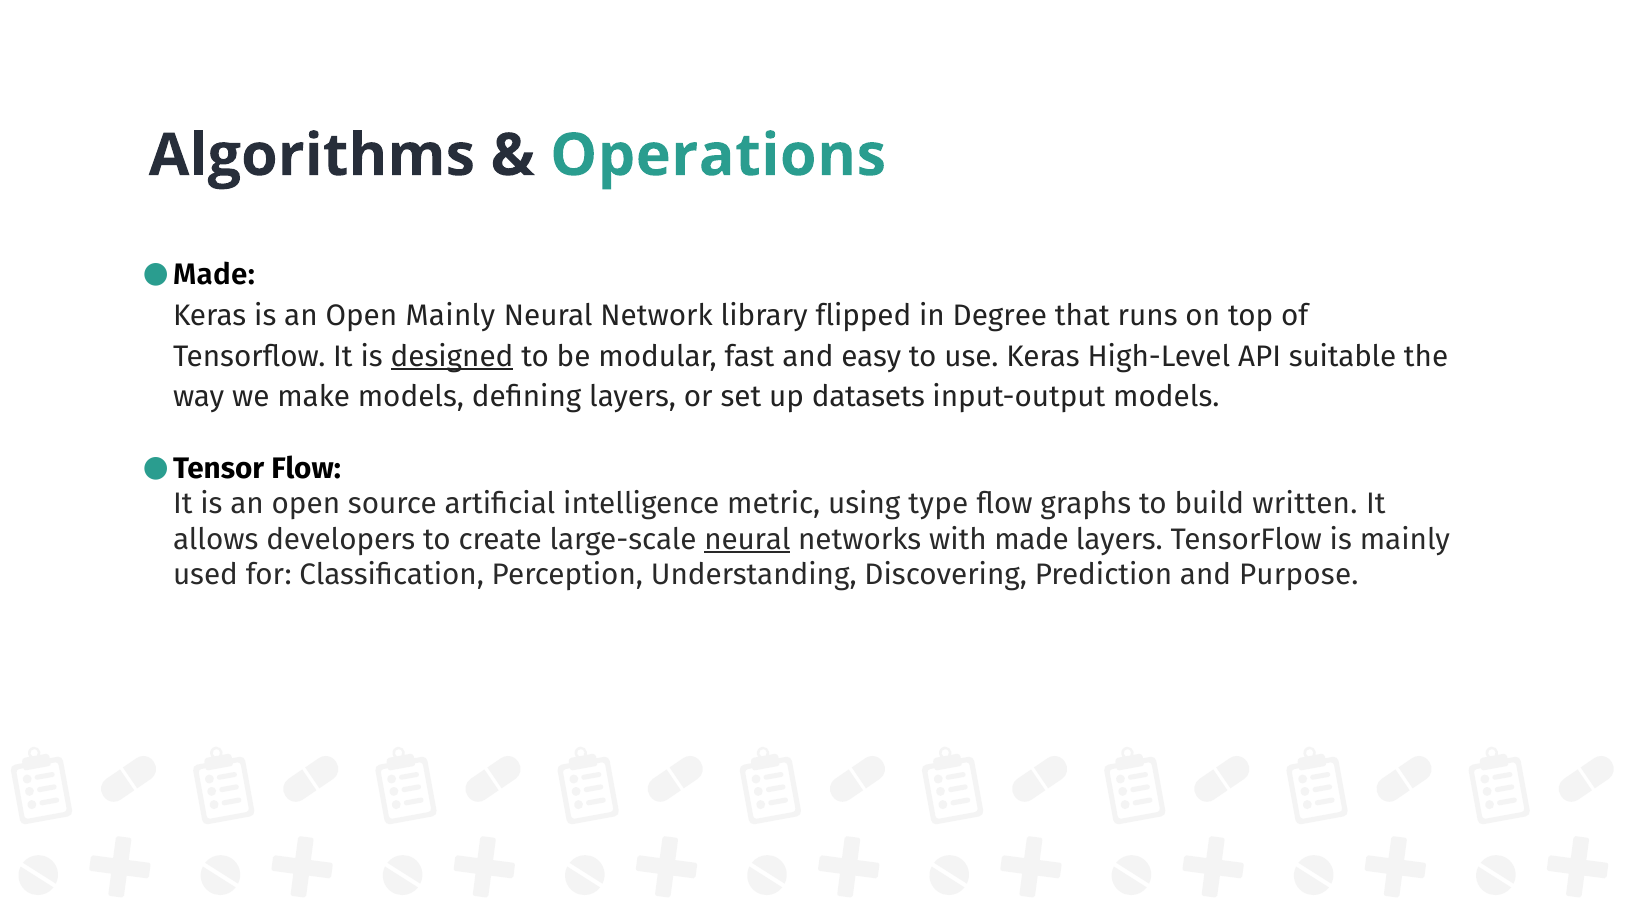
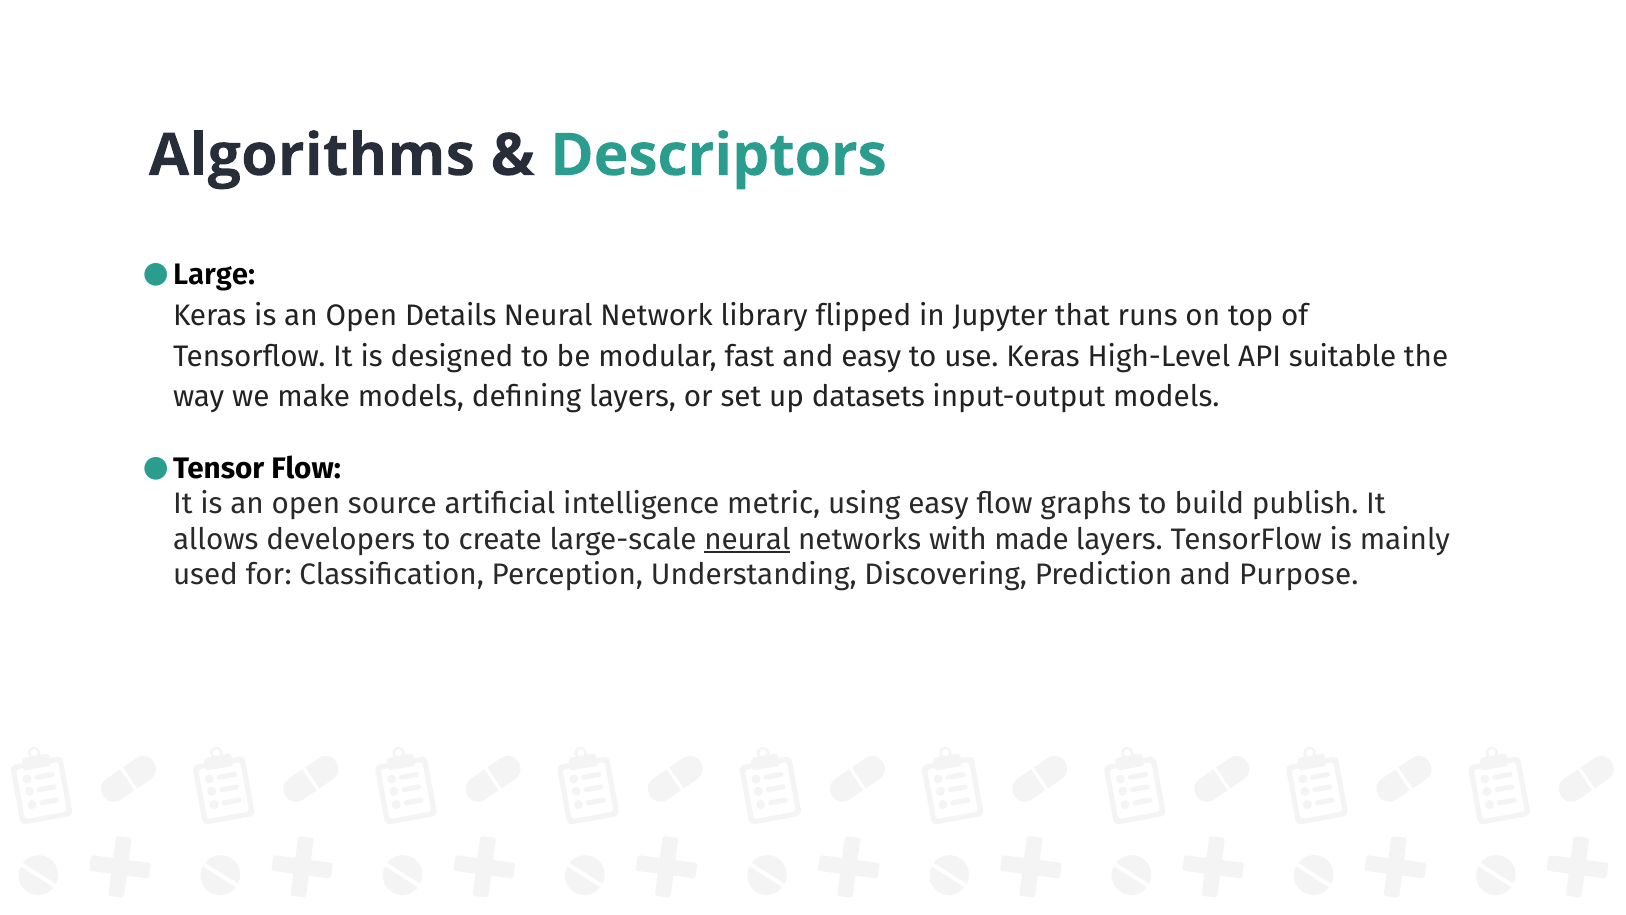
Operations: Operations -> Descriptors
Made at (214, 274): Made -> Large
Open Mainly: Mainly -> Details
Degree: Degree -> Jupyter
designed underline: present -> none
using type: type -> easy
written: written -> publish
